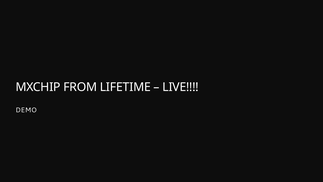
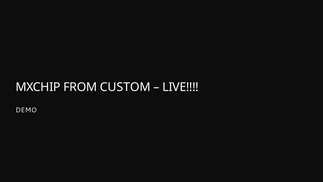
LIFETIME: LIFETIME -> CUSTOM
